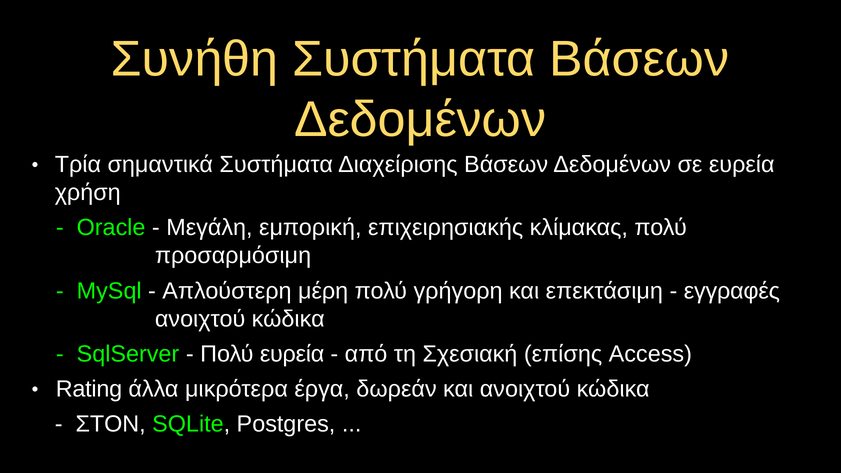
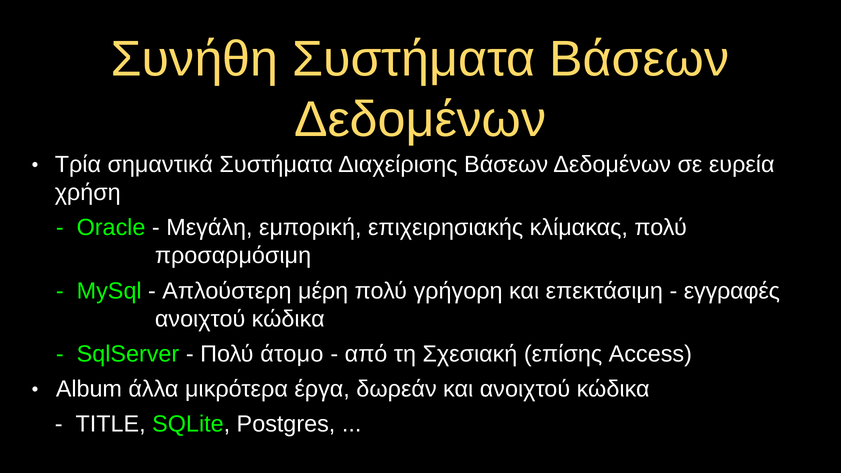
Πολύ ευρεία: ευρεία -> άτομο
Rating: Rating -> Album
ΣΤΟΝ: ΣΤΟΝ -> TITLE
